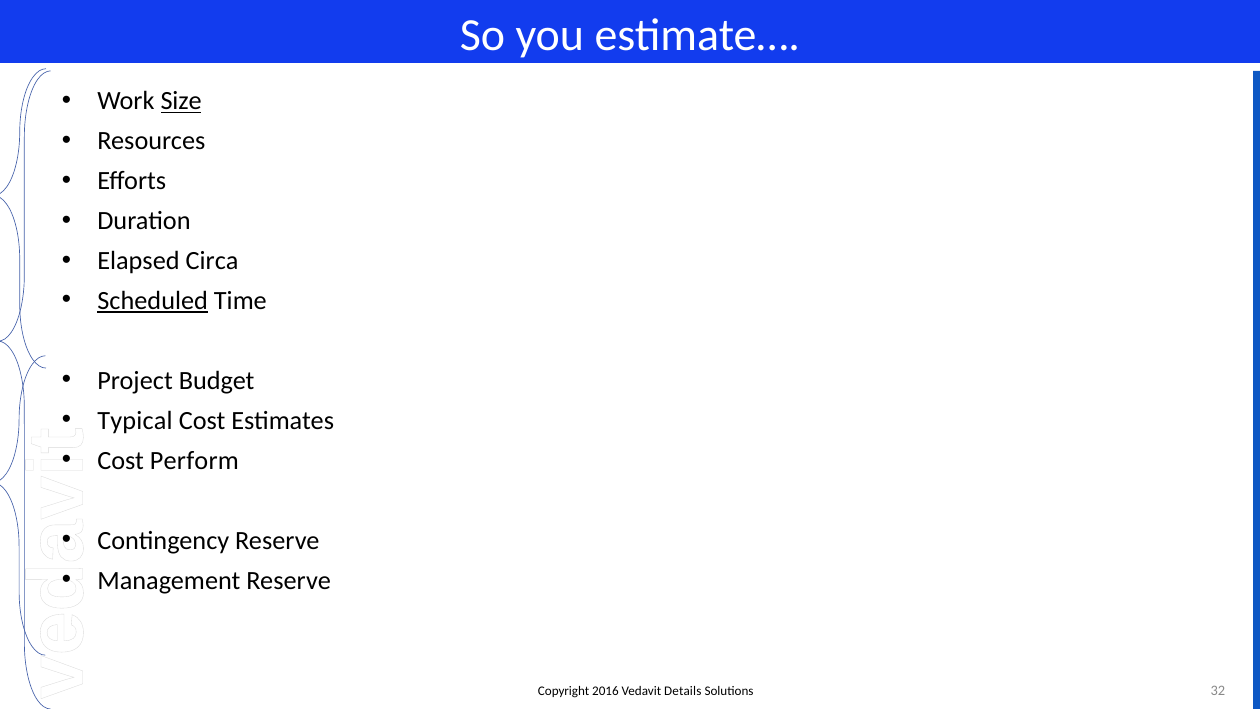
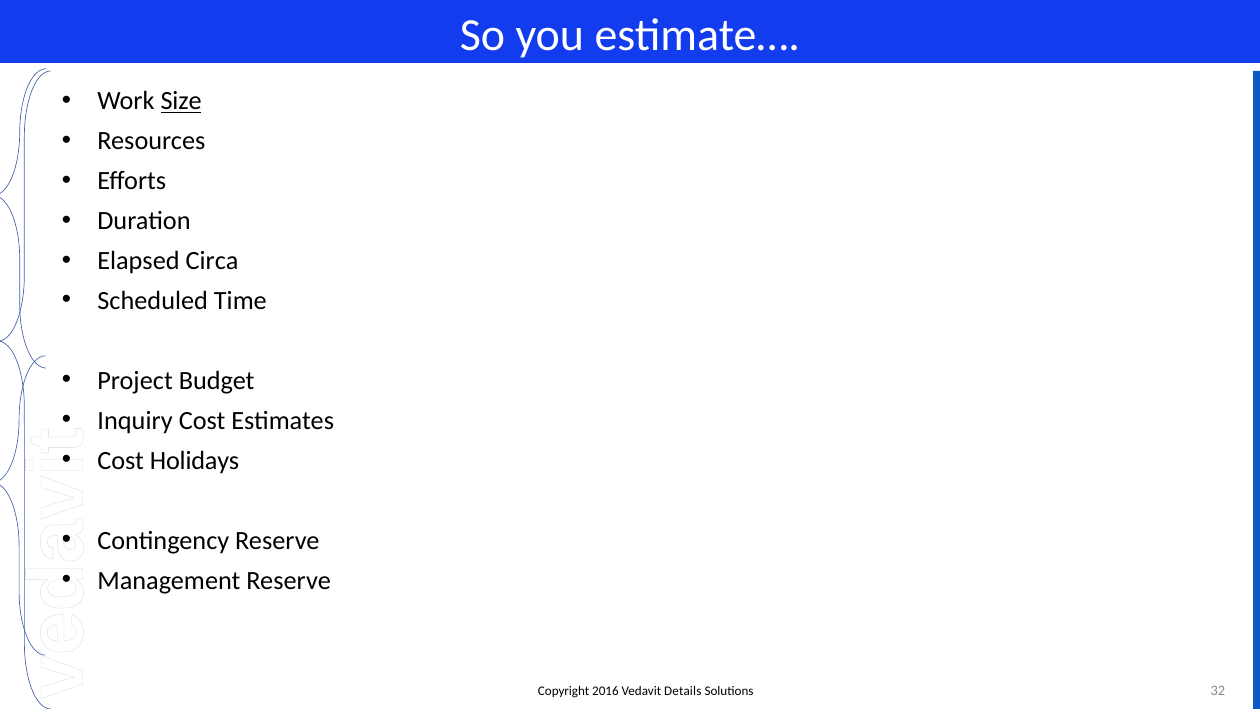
Scheduled underline: present -> none
Typical: Typical -> Inquiry
Perform: Perform -> Holidays
